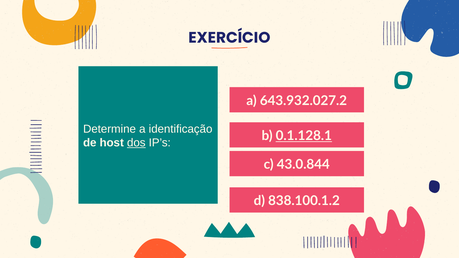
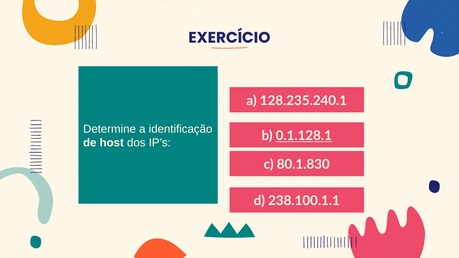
643.932.027.2: 643.932.027.2 -> 128.235.240.1
dos underline: present -> none
43.0.844: 43.0.844 -> 80.1.830
838.100.1.2: 838.100.1.2 -> 238.100.1.1
